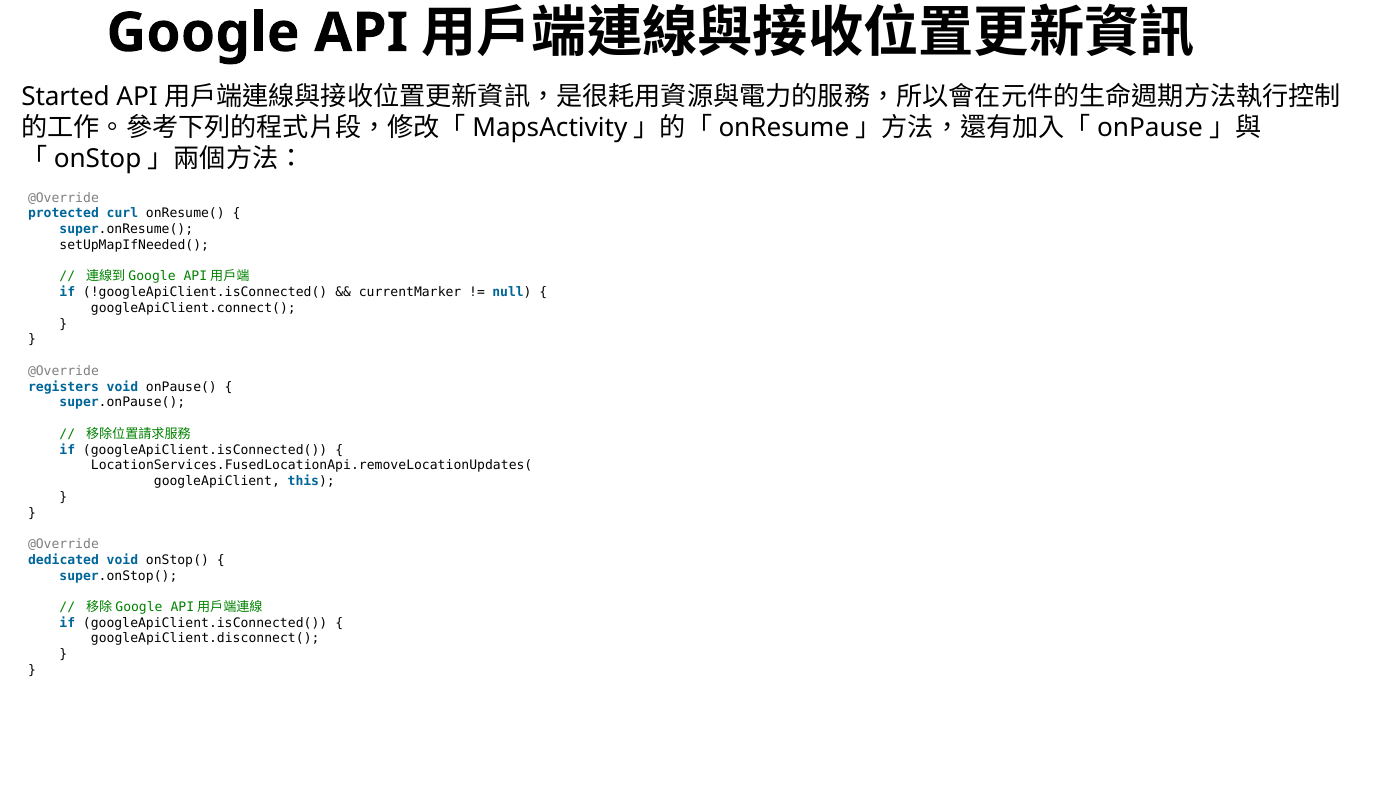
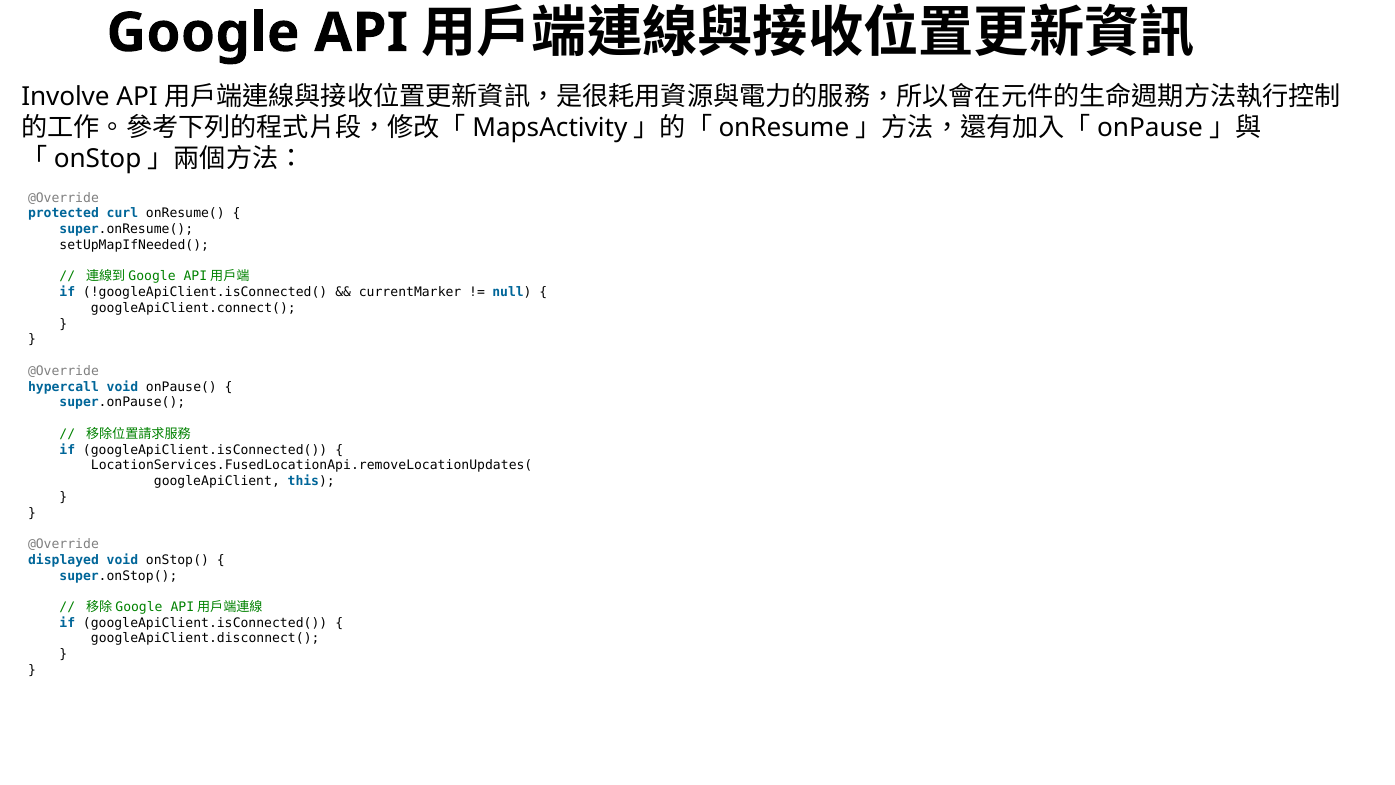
Started: Started -> Involve
registers: registers -> hypercall
dedicated: dedicated -> displayed
